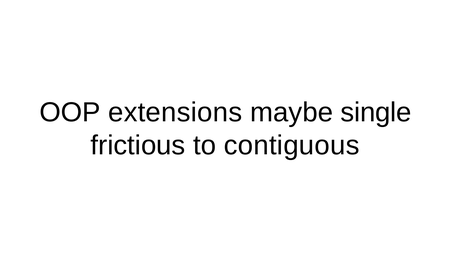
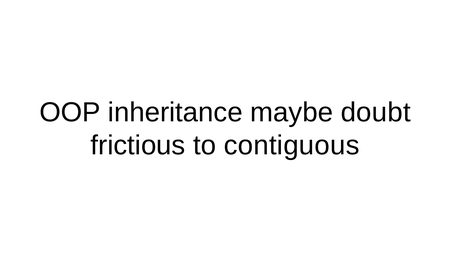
extensions: extensions -> inheritance
single: single -> doubt
